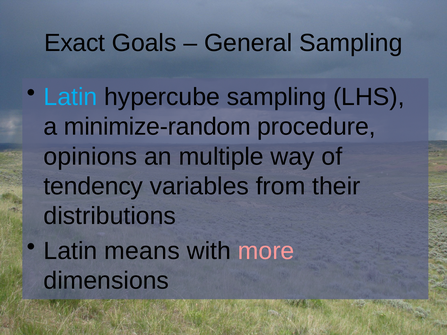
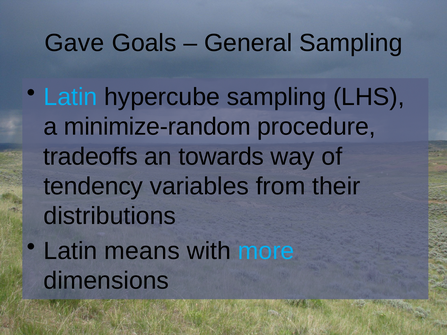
Exact: Exact -> Gave
opinions: opinions -> tradeoffs
multiple: multiple -> towards
more colour: pink -> light blue
